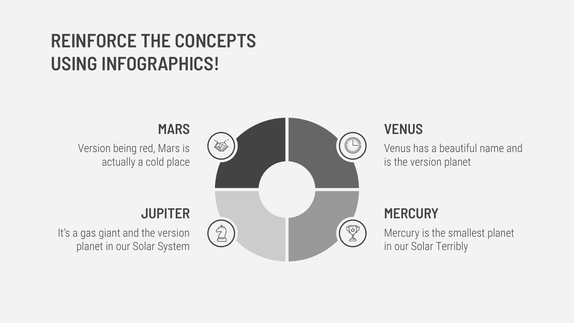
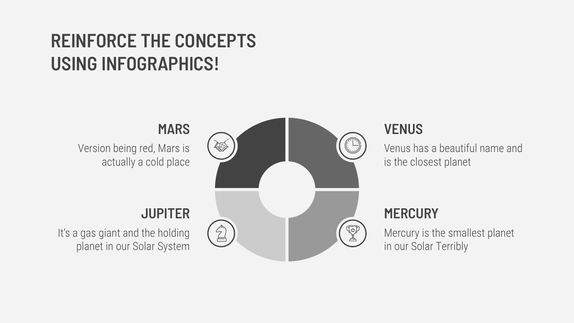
is the version: version -> closest
and the version: version -> holding
